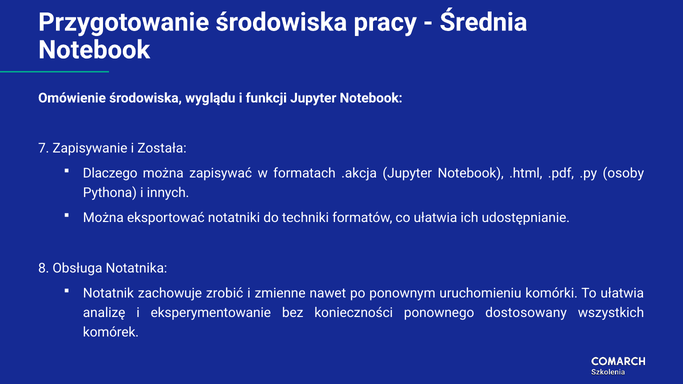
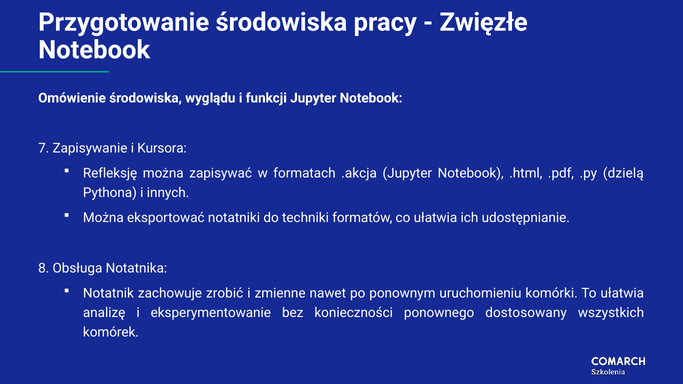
Średnia: Średnia -> Zwięzłe
Została: Została -> Kursora
Dlaczego: Dlaczego -> Refleksję
osoby: osoby -> dzielą
